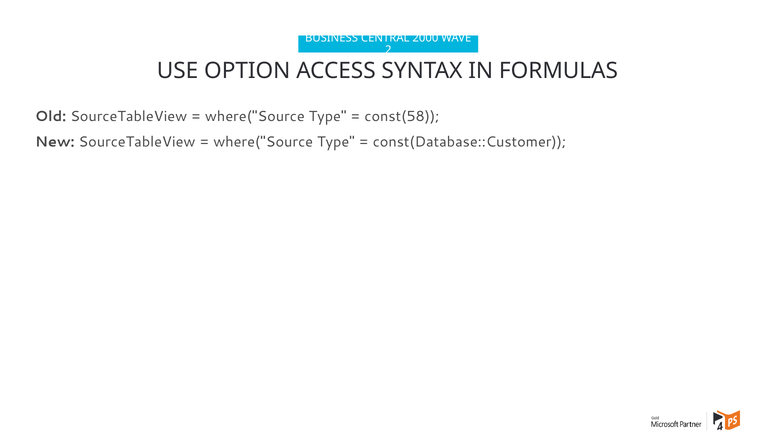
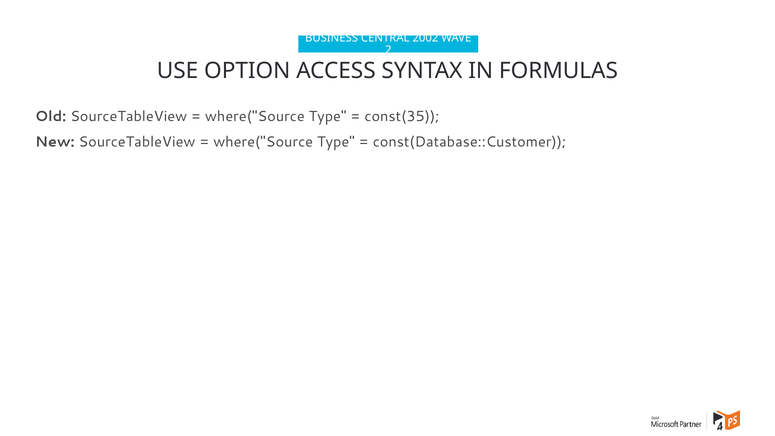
2000: 2000 -> 2002
const(58: const(58 -> const(35
